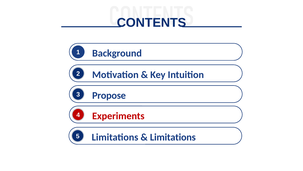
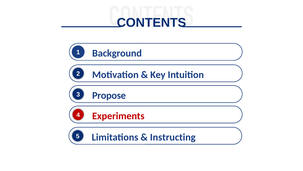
Limitations at (173, 137): Limitations -> Instructing
